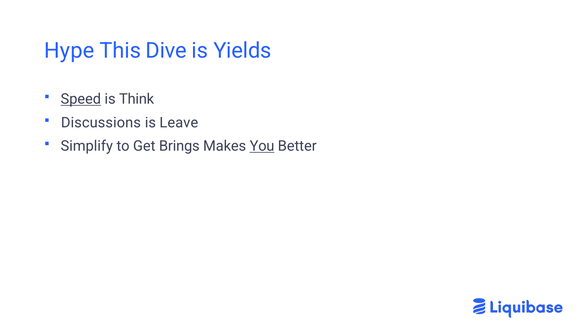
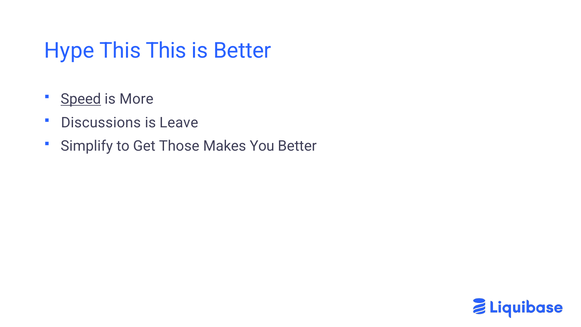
This Dive: Dive -> This
is Yields: Yields -> Better
Think: Think -> More
Brings: Brings -> Those
You underline: present -> none
